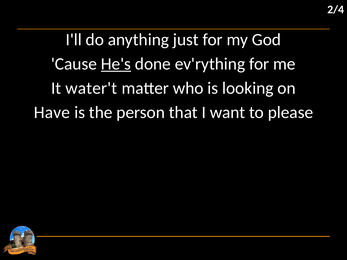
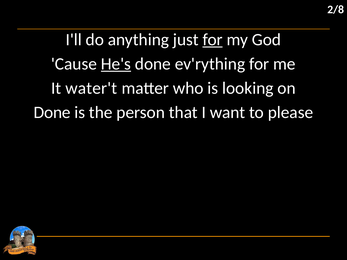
2/4: 2/4 -> 2/8
for at (213, 40) underline: none -> present
Have at (52, 113): Have -> Done
